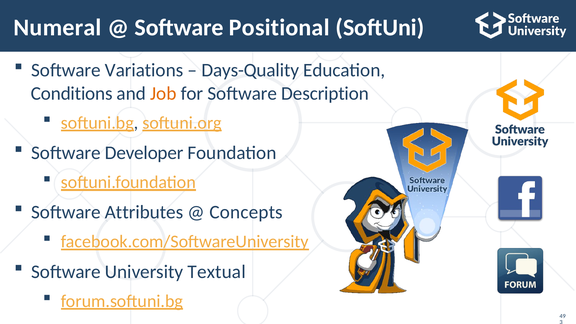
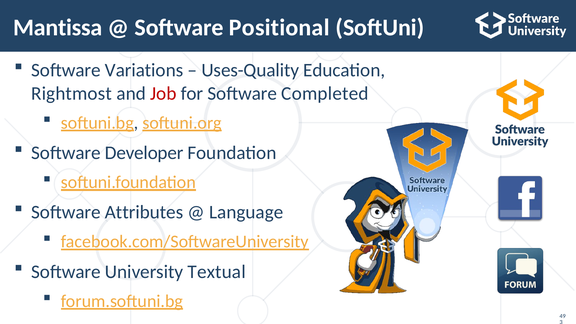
Numeral: Numeral -> Mantissa
Days-Quality: Days-Quality -> Uses-Quality
Conditions: Conditions -> Rightmost
Job colour: orange -> red
Description: Description -> Completed
Concepts: Concepts -> Language
